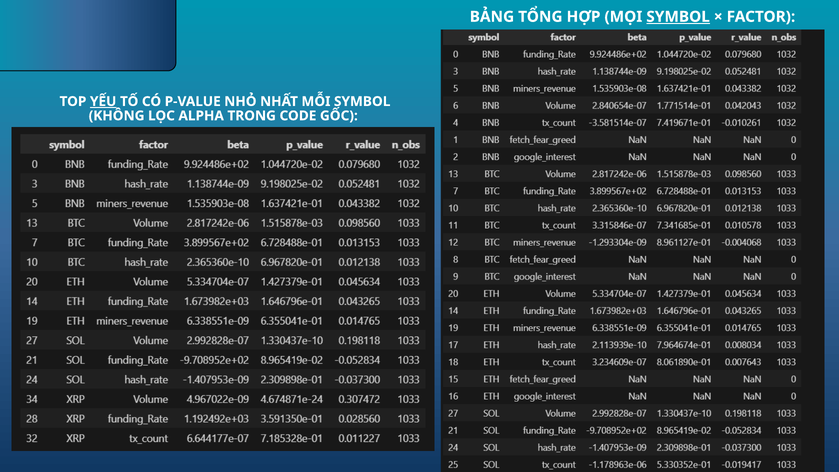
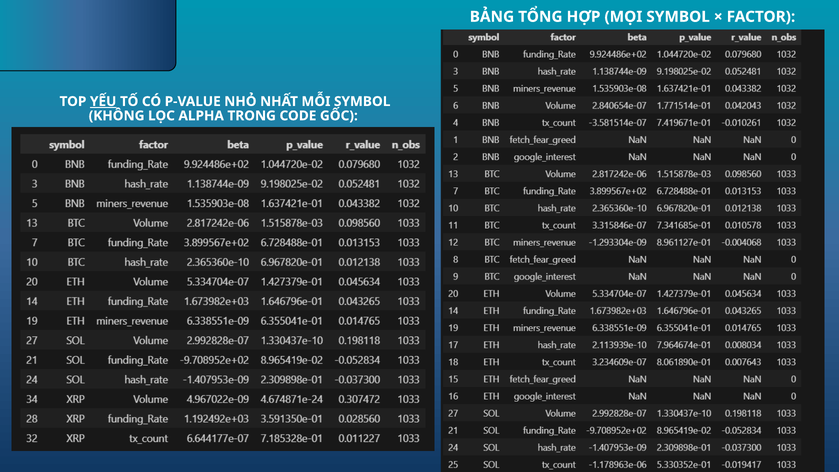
SYMBOL at (678, 17) underline: present -> none
